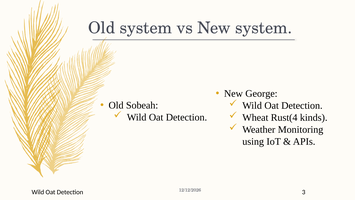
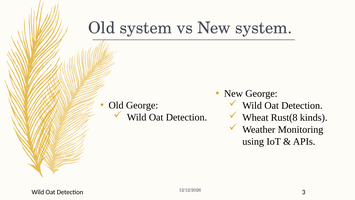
Old Sobeah: Sobeah -> George
Rust(4: Rust(4 -> Rust(8
